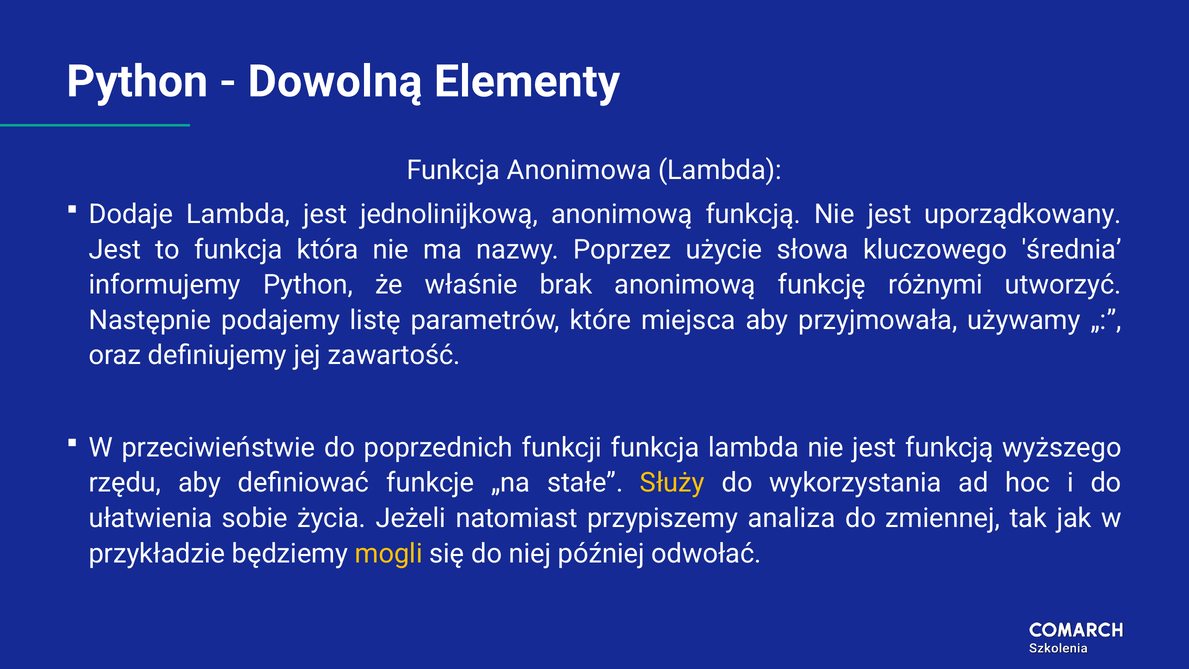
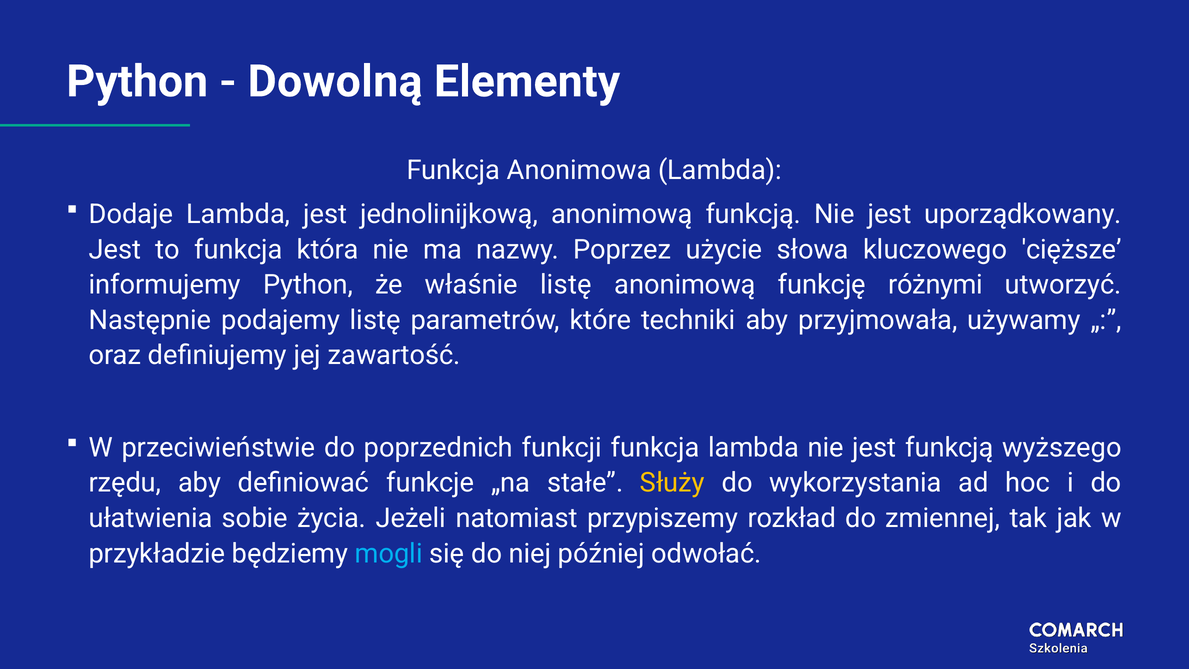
średnia: średnia -> cięższe
właśnie brak: brak -> listę
miejsca: miejsca -> techniki
analiza: analiza -> rozkład
mogli colour: yellow -> light blue
